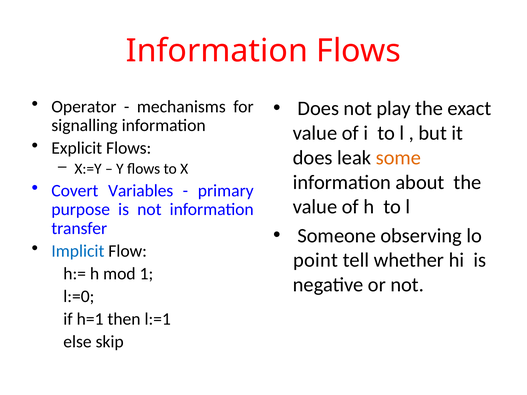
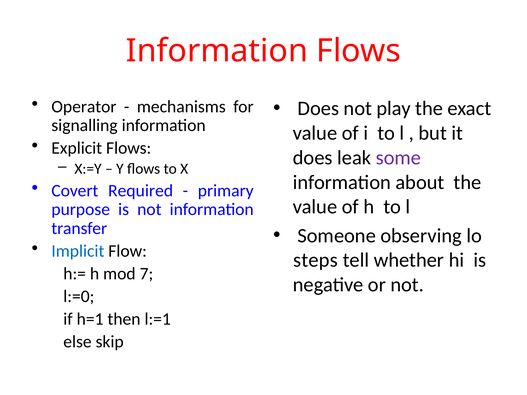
some colour: orange -> purple
Variables: Variables -> Required
point: point -> steps
1: 1 -> 7
